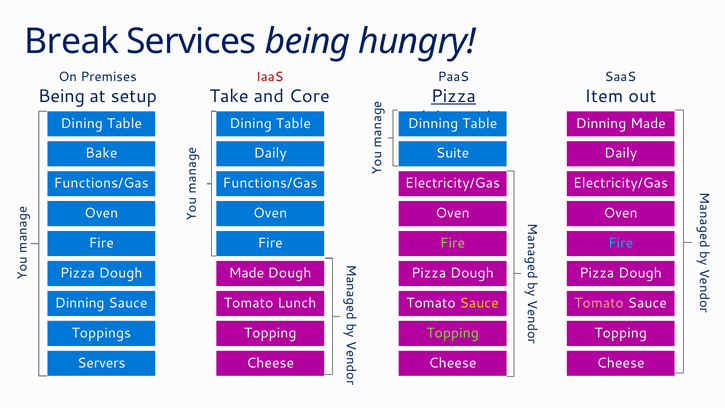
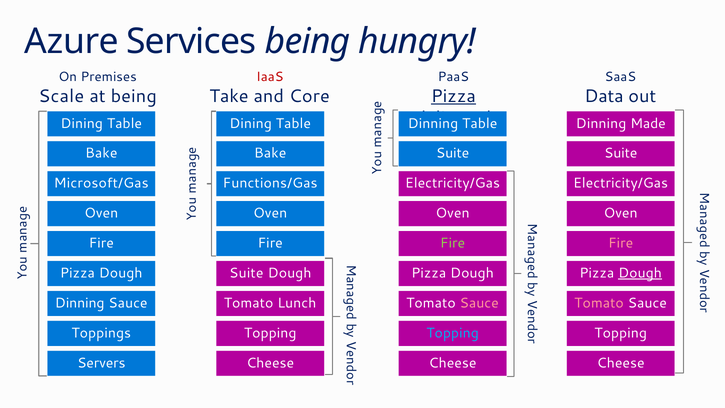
Break: Break -> Azure
Being at (61, 96): Being -> Scale
at setup: setup -> being
Item: Item -> Data
Daily at (270, 153): Daily -> Bake
Daily at (621, 153): Daily -> Suite
Functions/Gas at (101, 183): Functions/Gas -> Microsoft/Gas
Fire at (621, 243) colour: light blue -> pink
Made at (246, 273): Made -> Suite
Dough at (640, 273) underline: none -> present
Sauce at (479, 303) colour: yellow -> pink
Topping at (453, 333) colour: light green -> light blue
